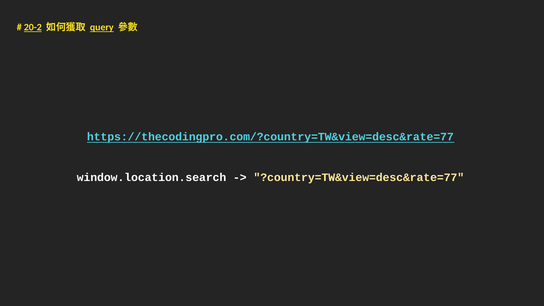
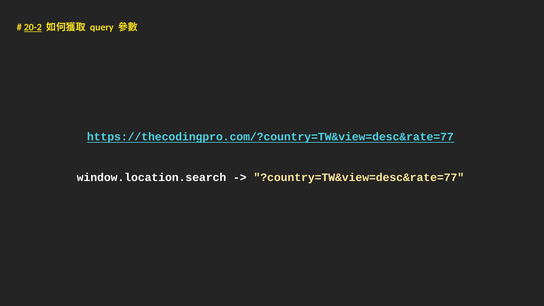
query underline: present -> none
